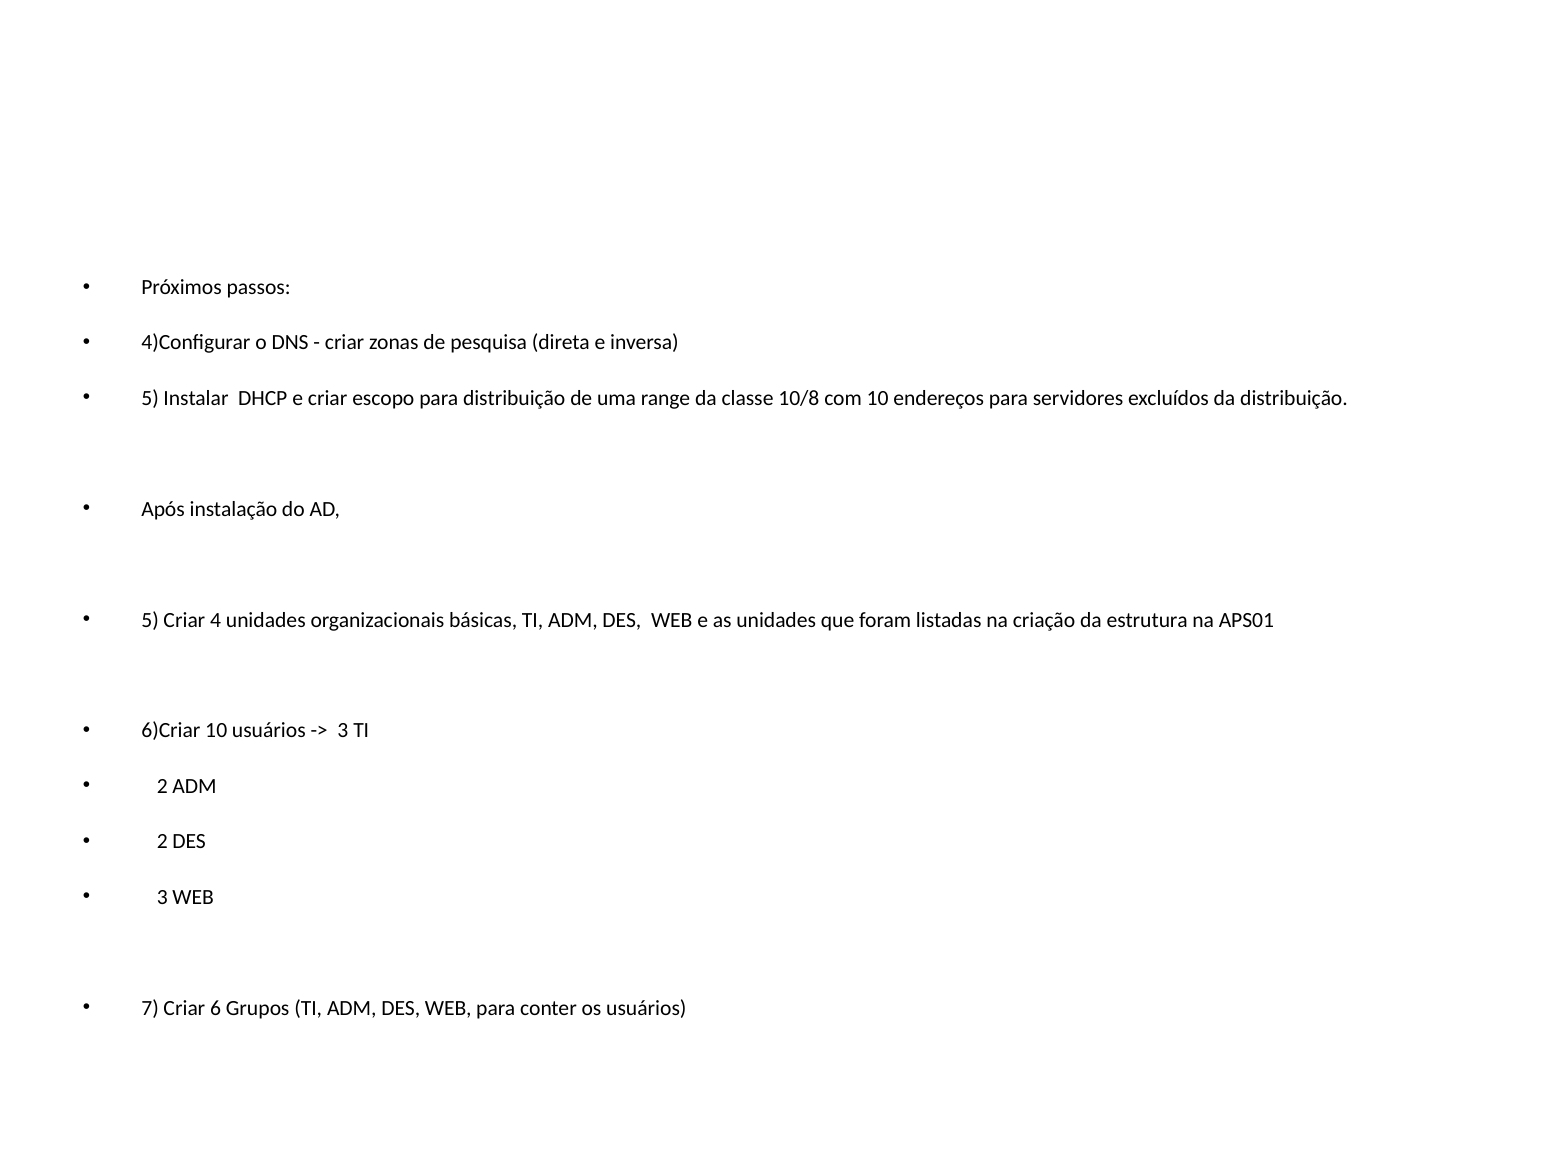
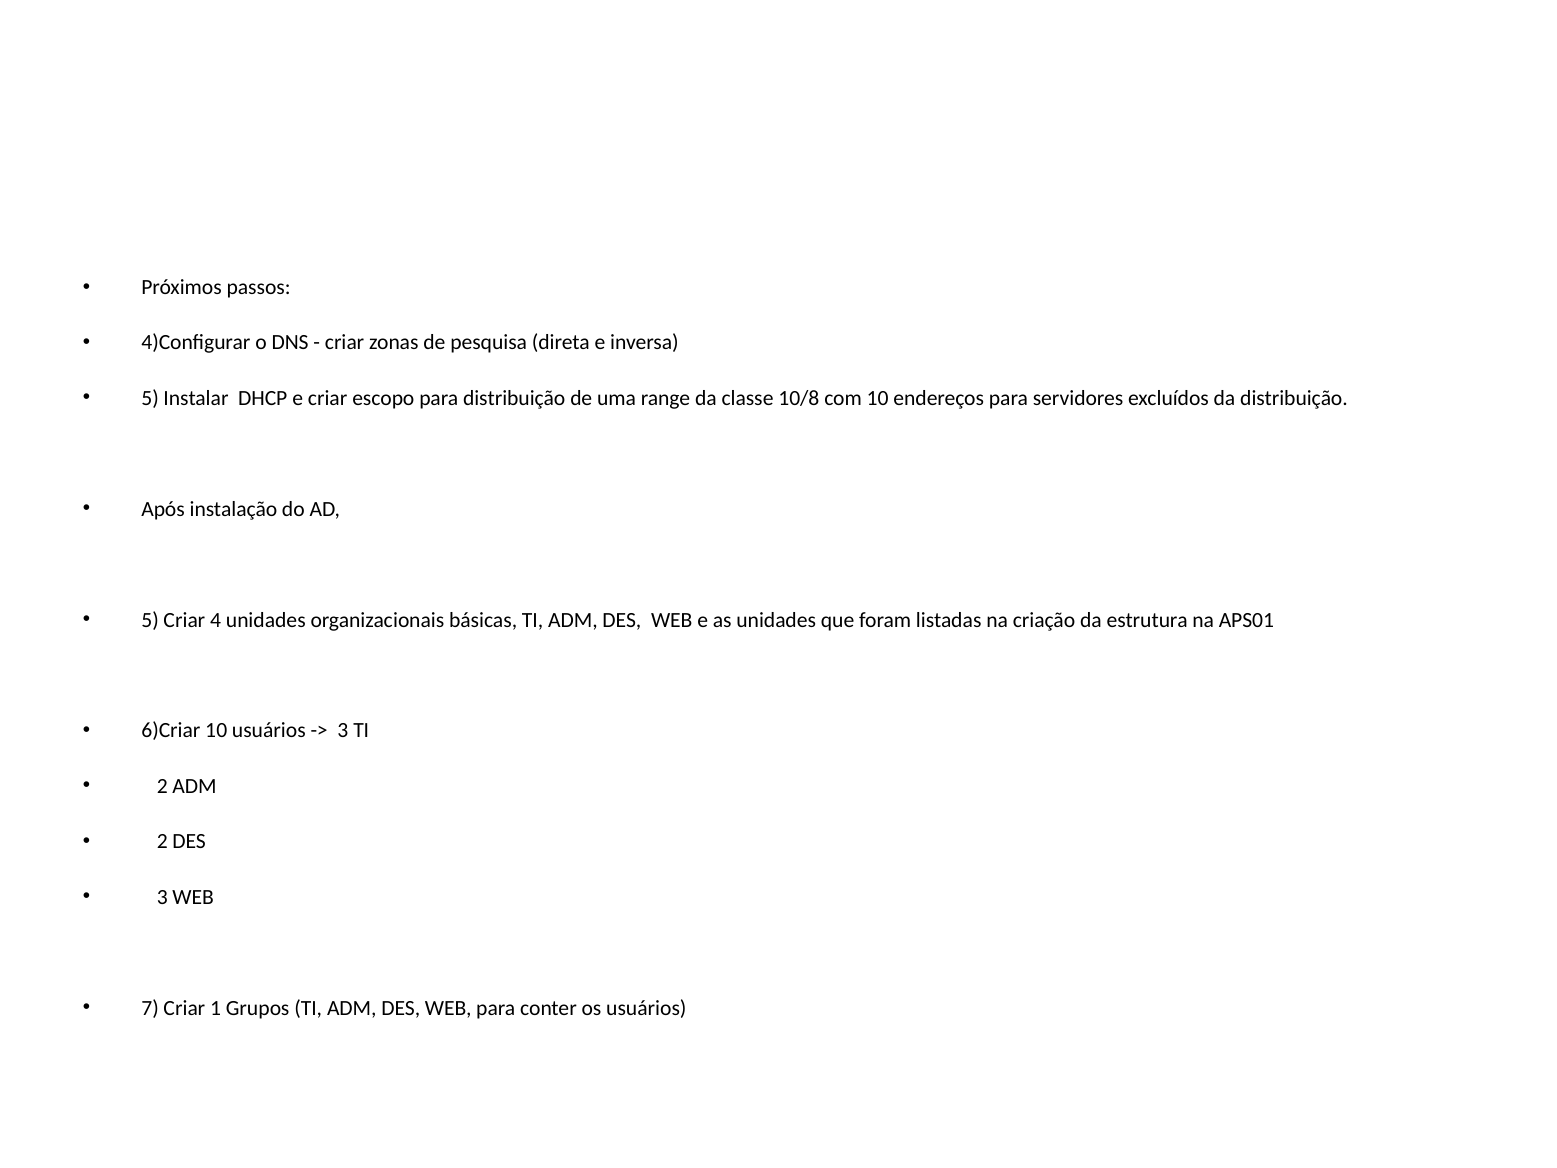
6: 6 -> 1
